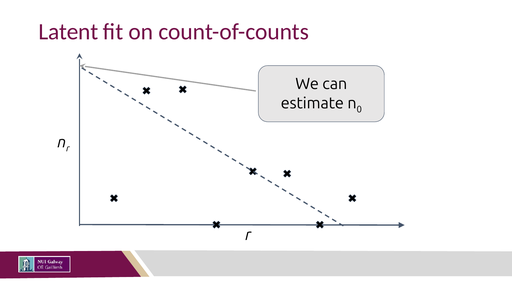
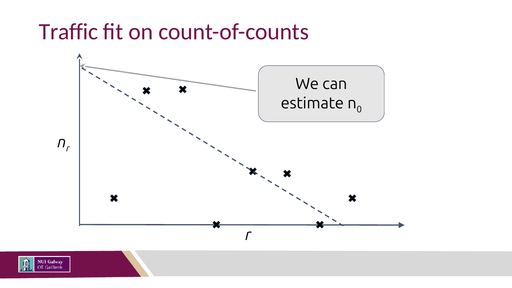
Latent: Latent -> Traffic
